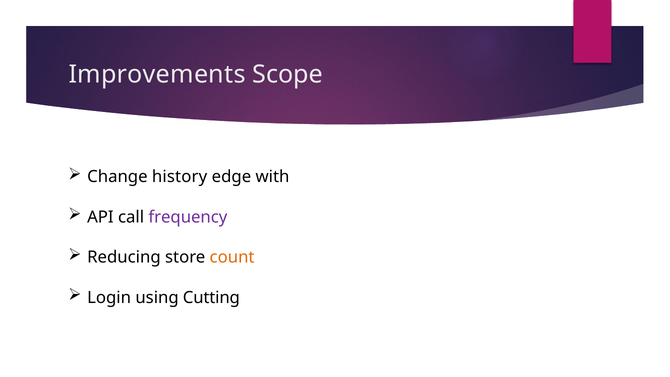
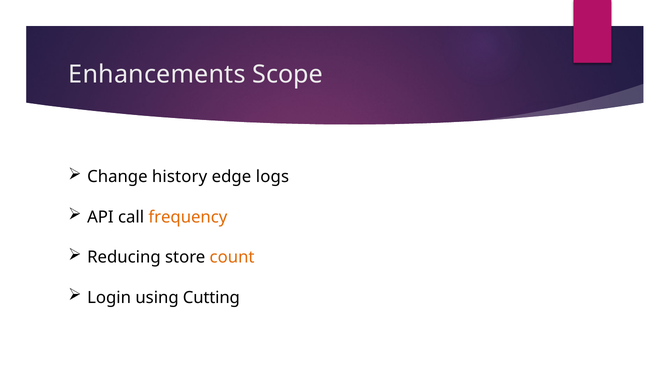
Improvements: Improvements -> Enhancements
with: with -> logs
frequency colour: purple -> orange
